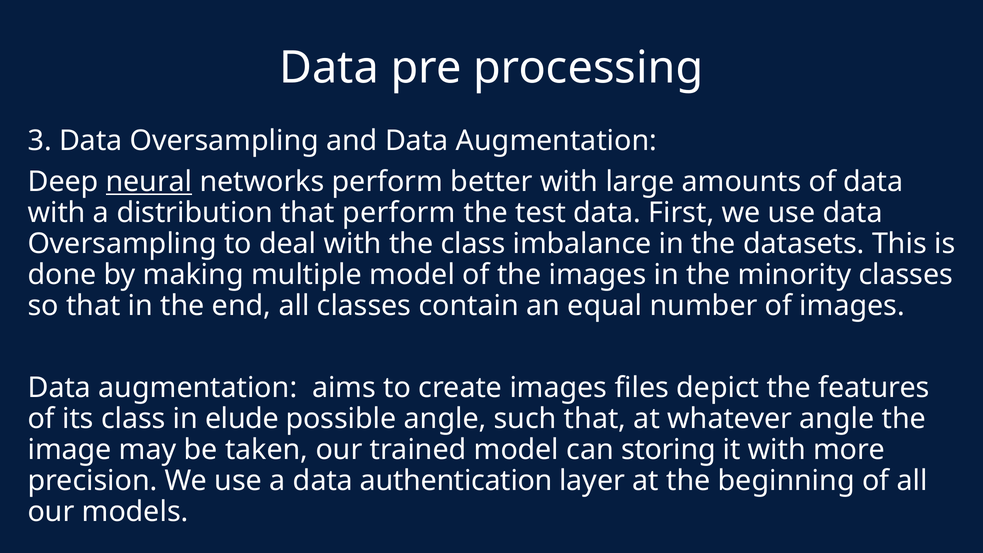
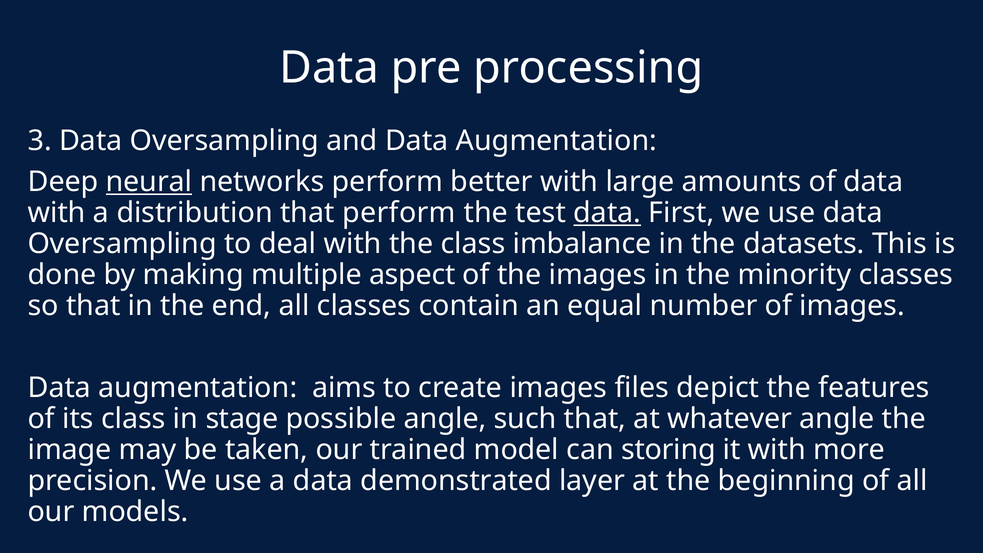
data at (607, 213) underline: none -> present
multiple model: model -> aspect
elude: elude -> stage
authentication: authentication -> demonstrated
